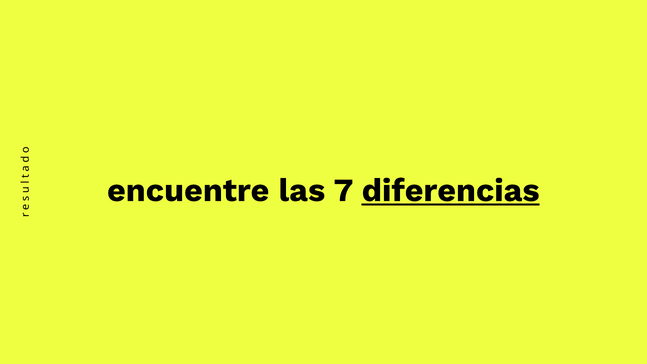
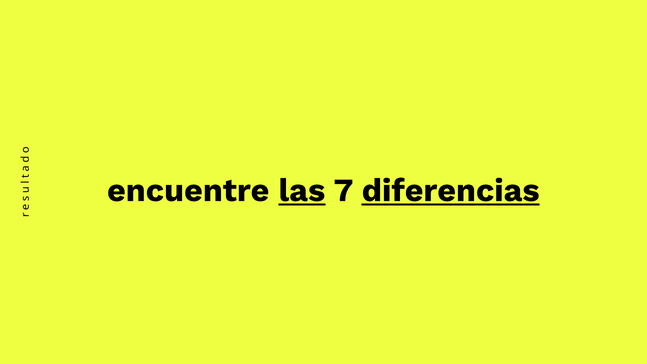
las underline: none -> present
